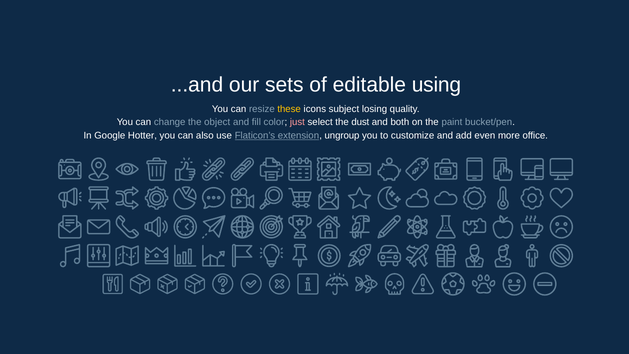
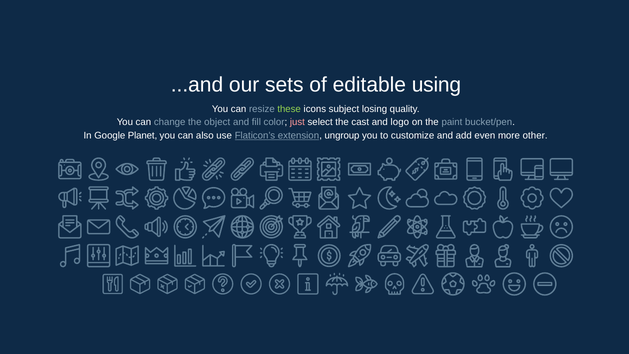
these colour: yellow -> light green
dust: dust -> cast
both: both -> logo
Hotter: Hotter -> Planet
office: office -> other
